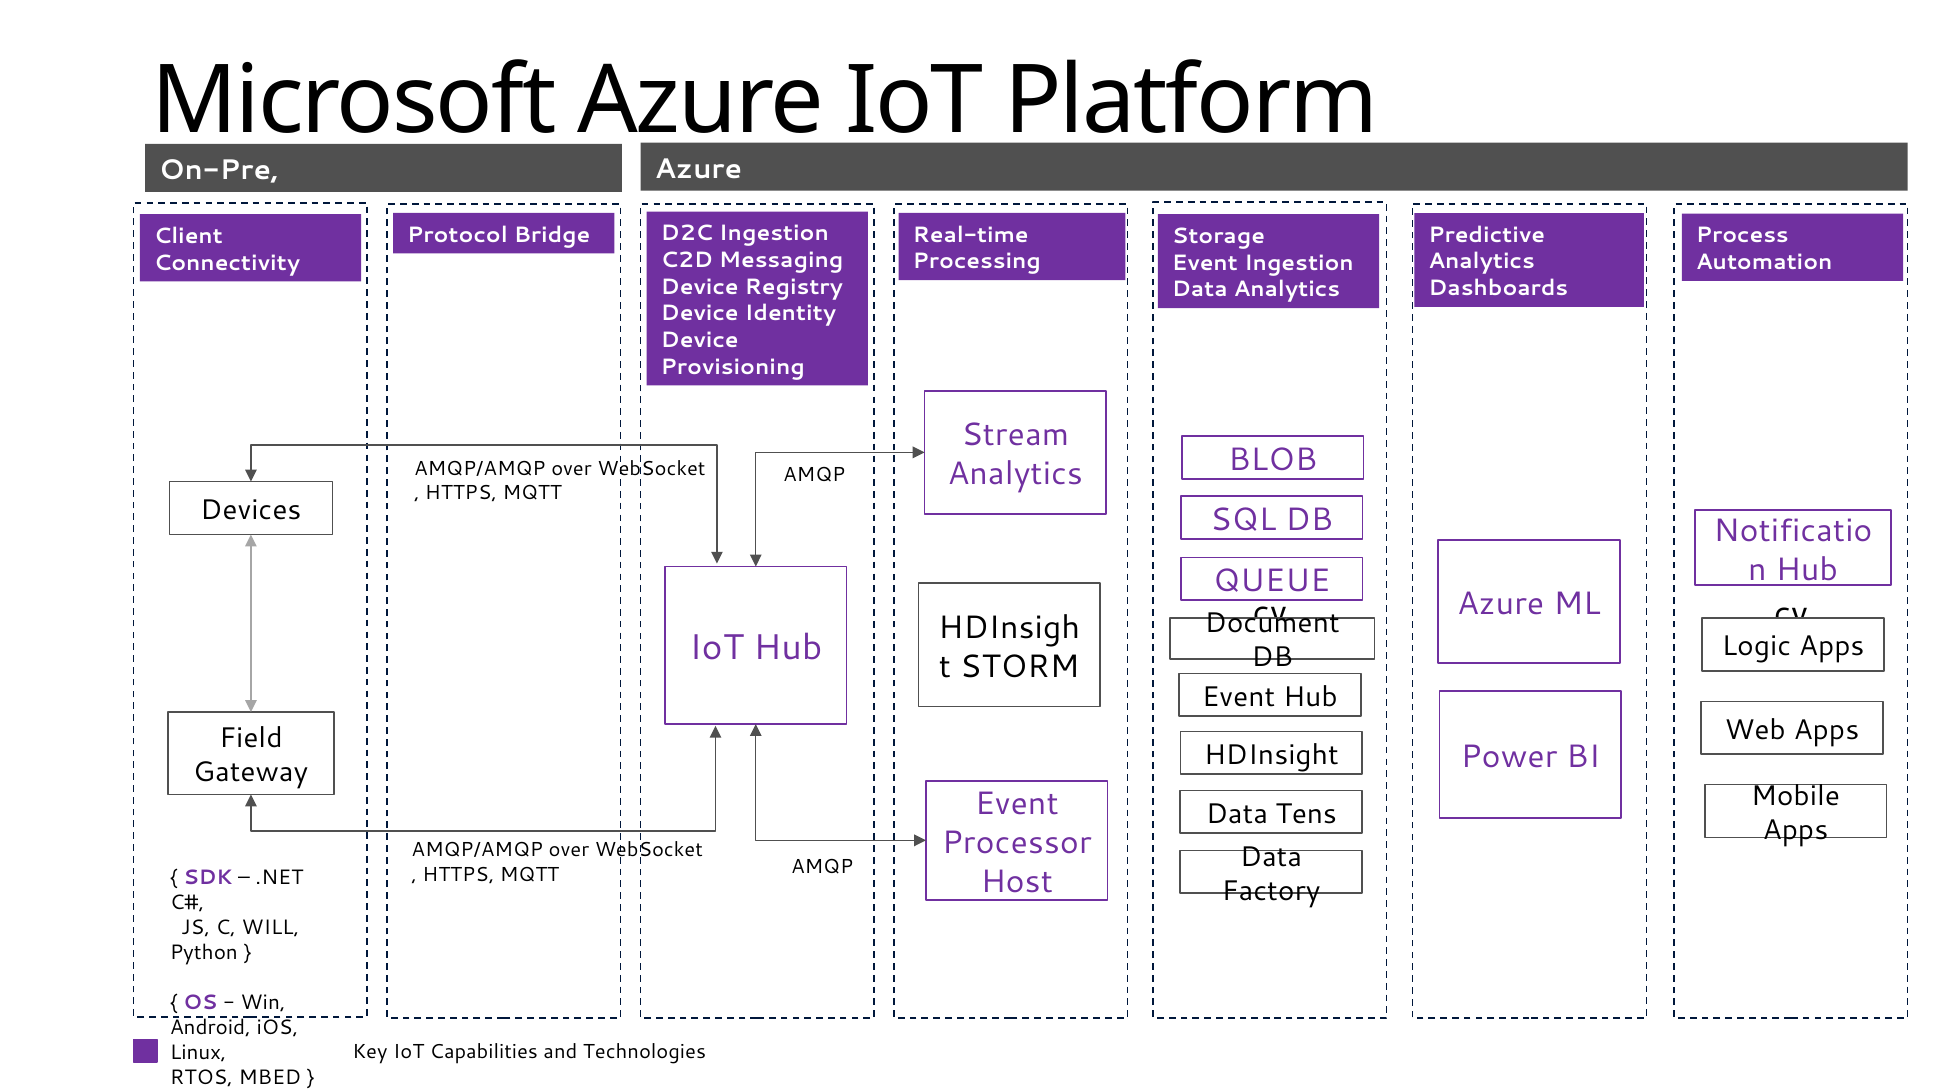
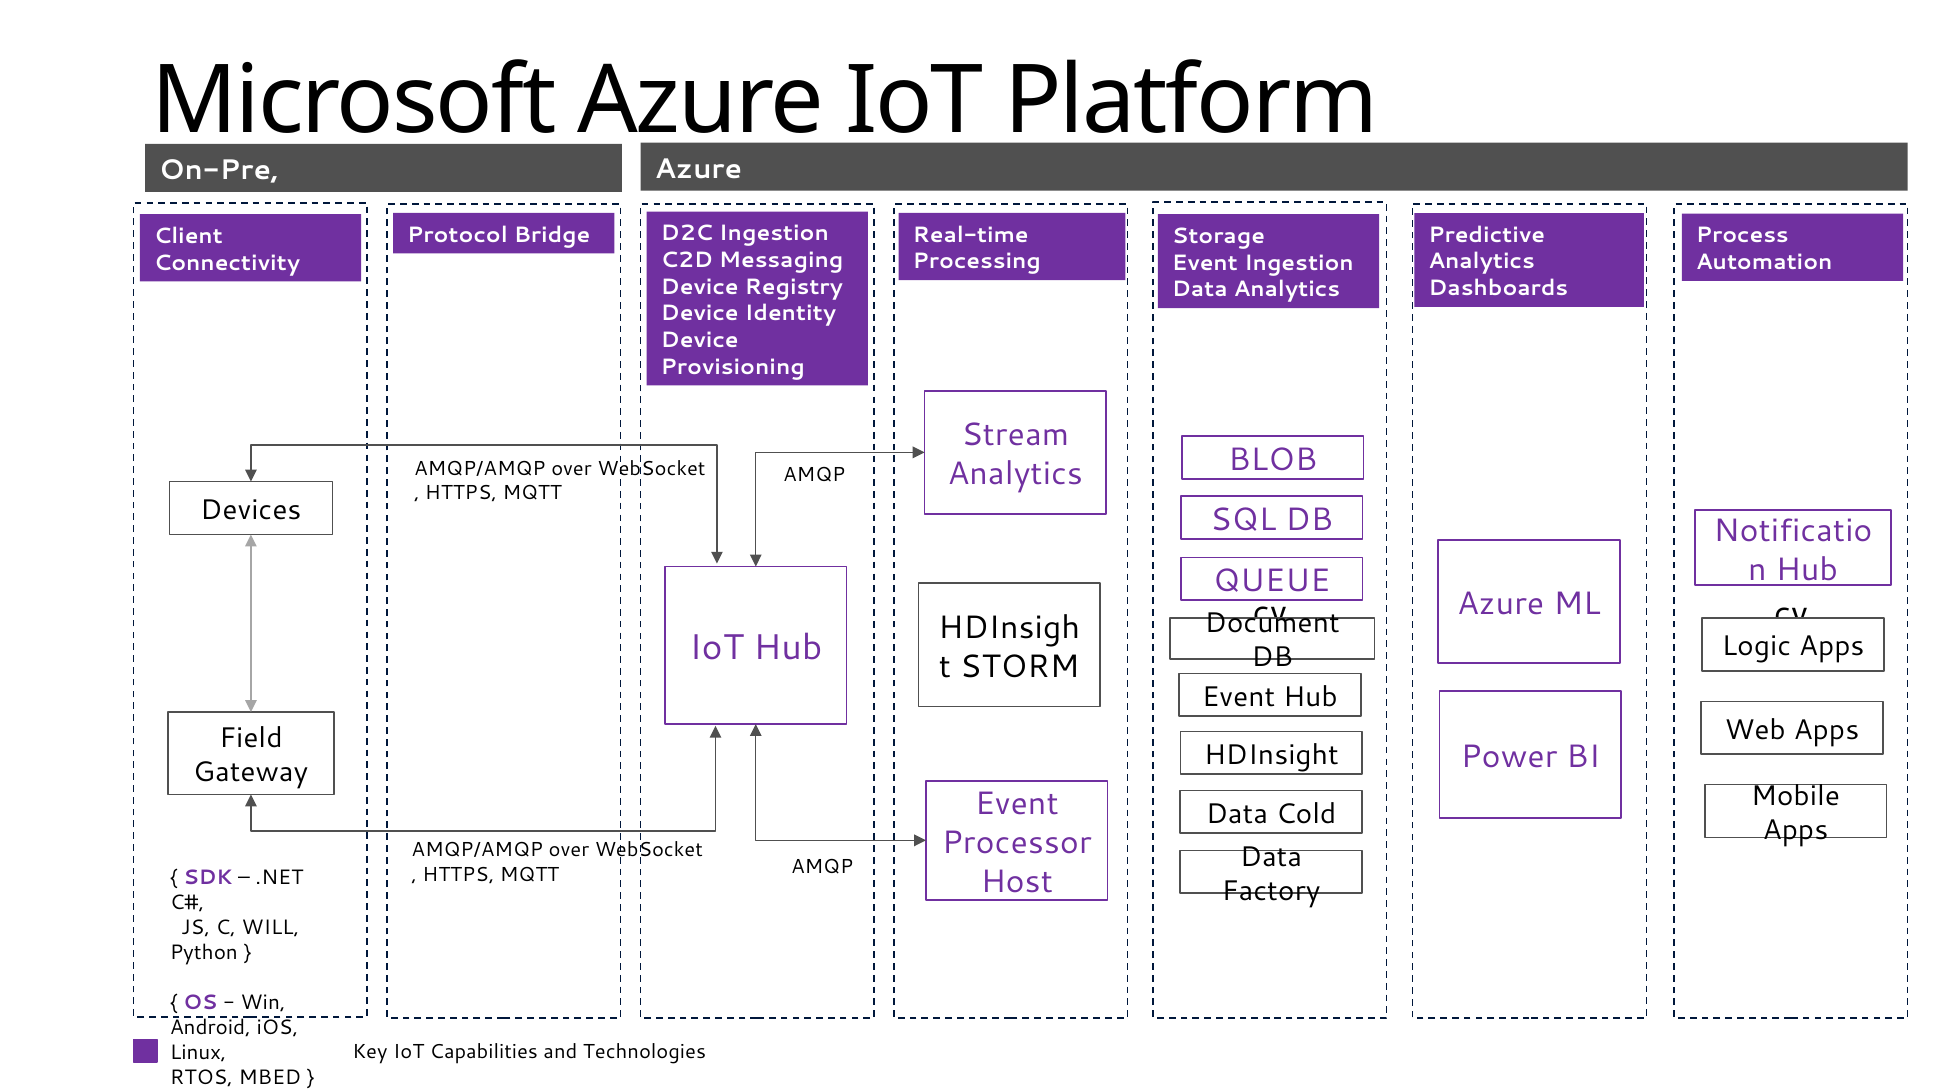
Tens: Tens -> Cold
